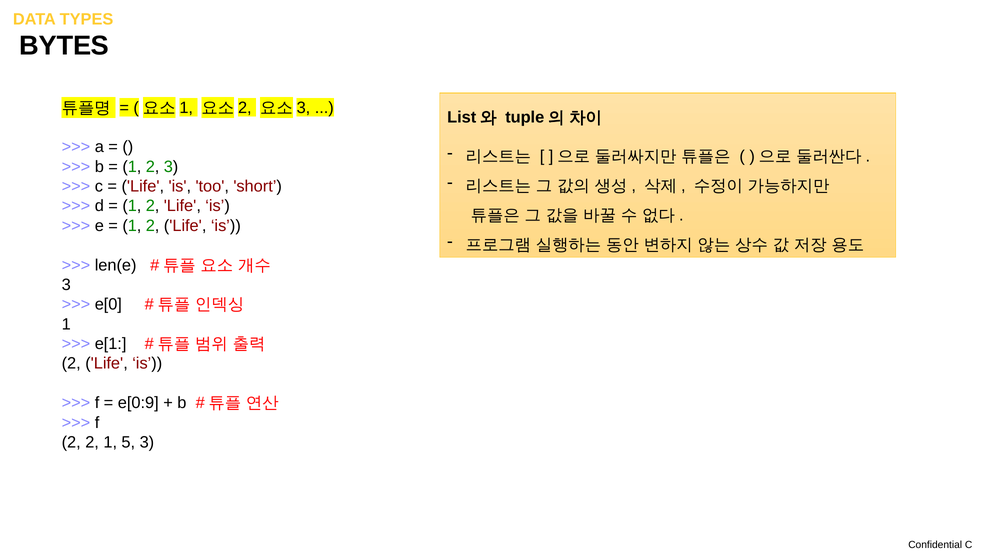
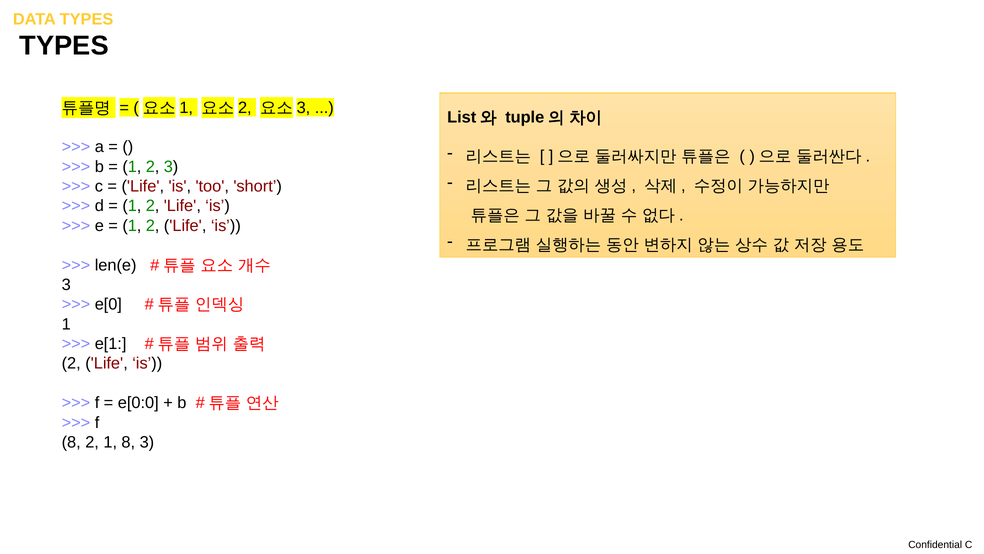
BYTES at (64, 46): BYTES -> TYPES
e[0:9: e[0:9 -> e[0:0
2 at (71, 442): 2 -> 8
1 5: 5 -> 8
